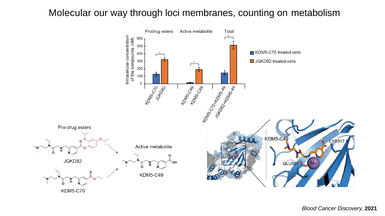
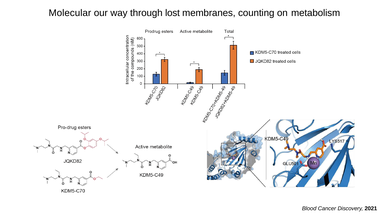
loci: loci -> lost
